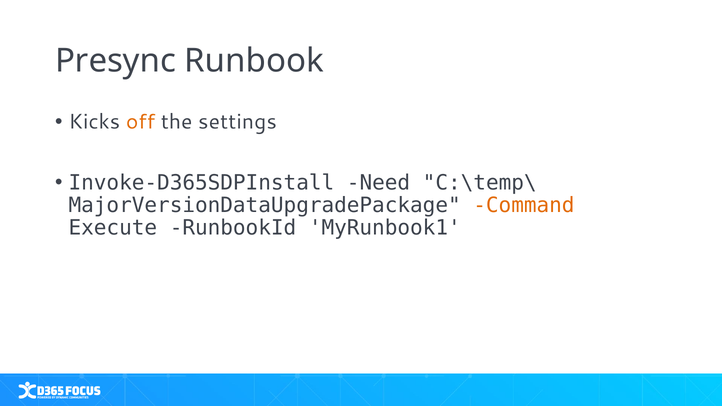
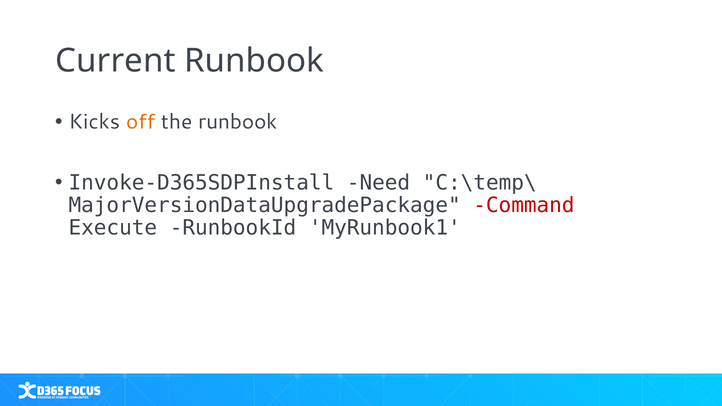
Presync: Presync -> Current
the settings: settings -> runbook
Command colour: orange -> red
